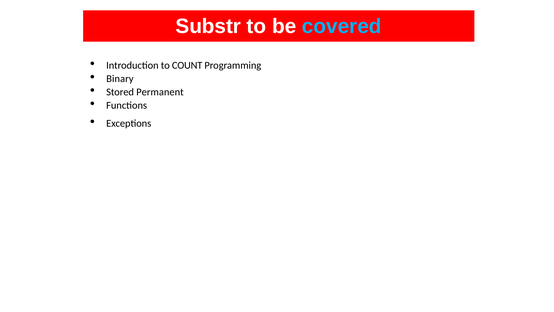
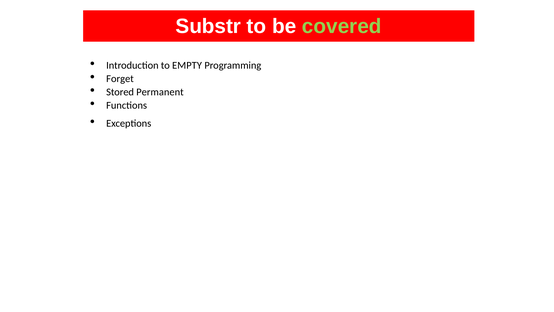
covered colour: light blue -> light green
COUNT: COUNT -> EMPTY
Binary: Binary -> Forget
